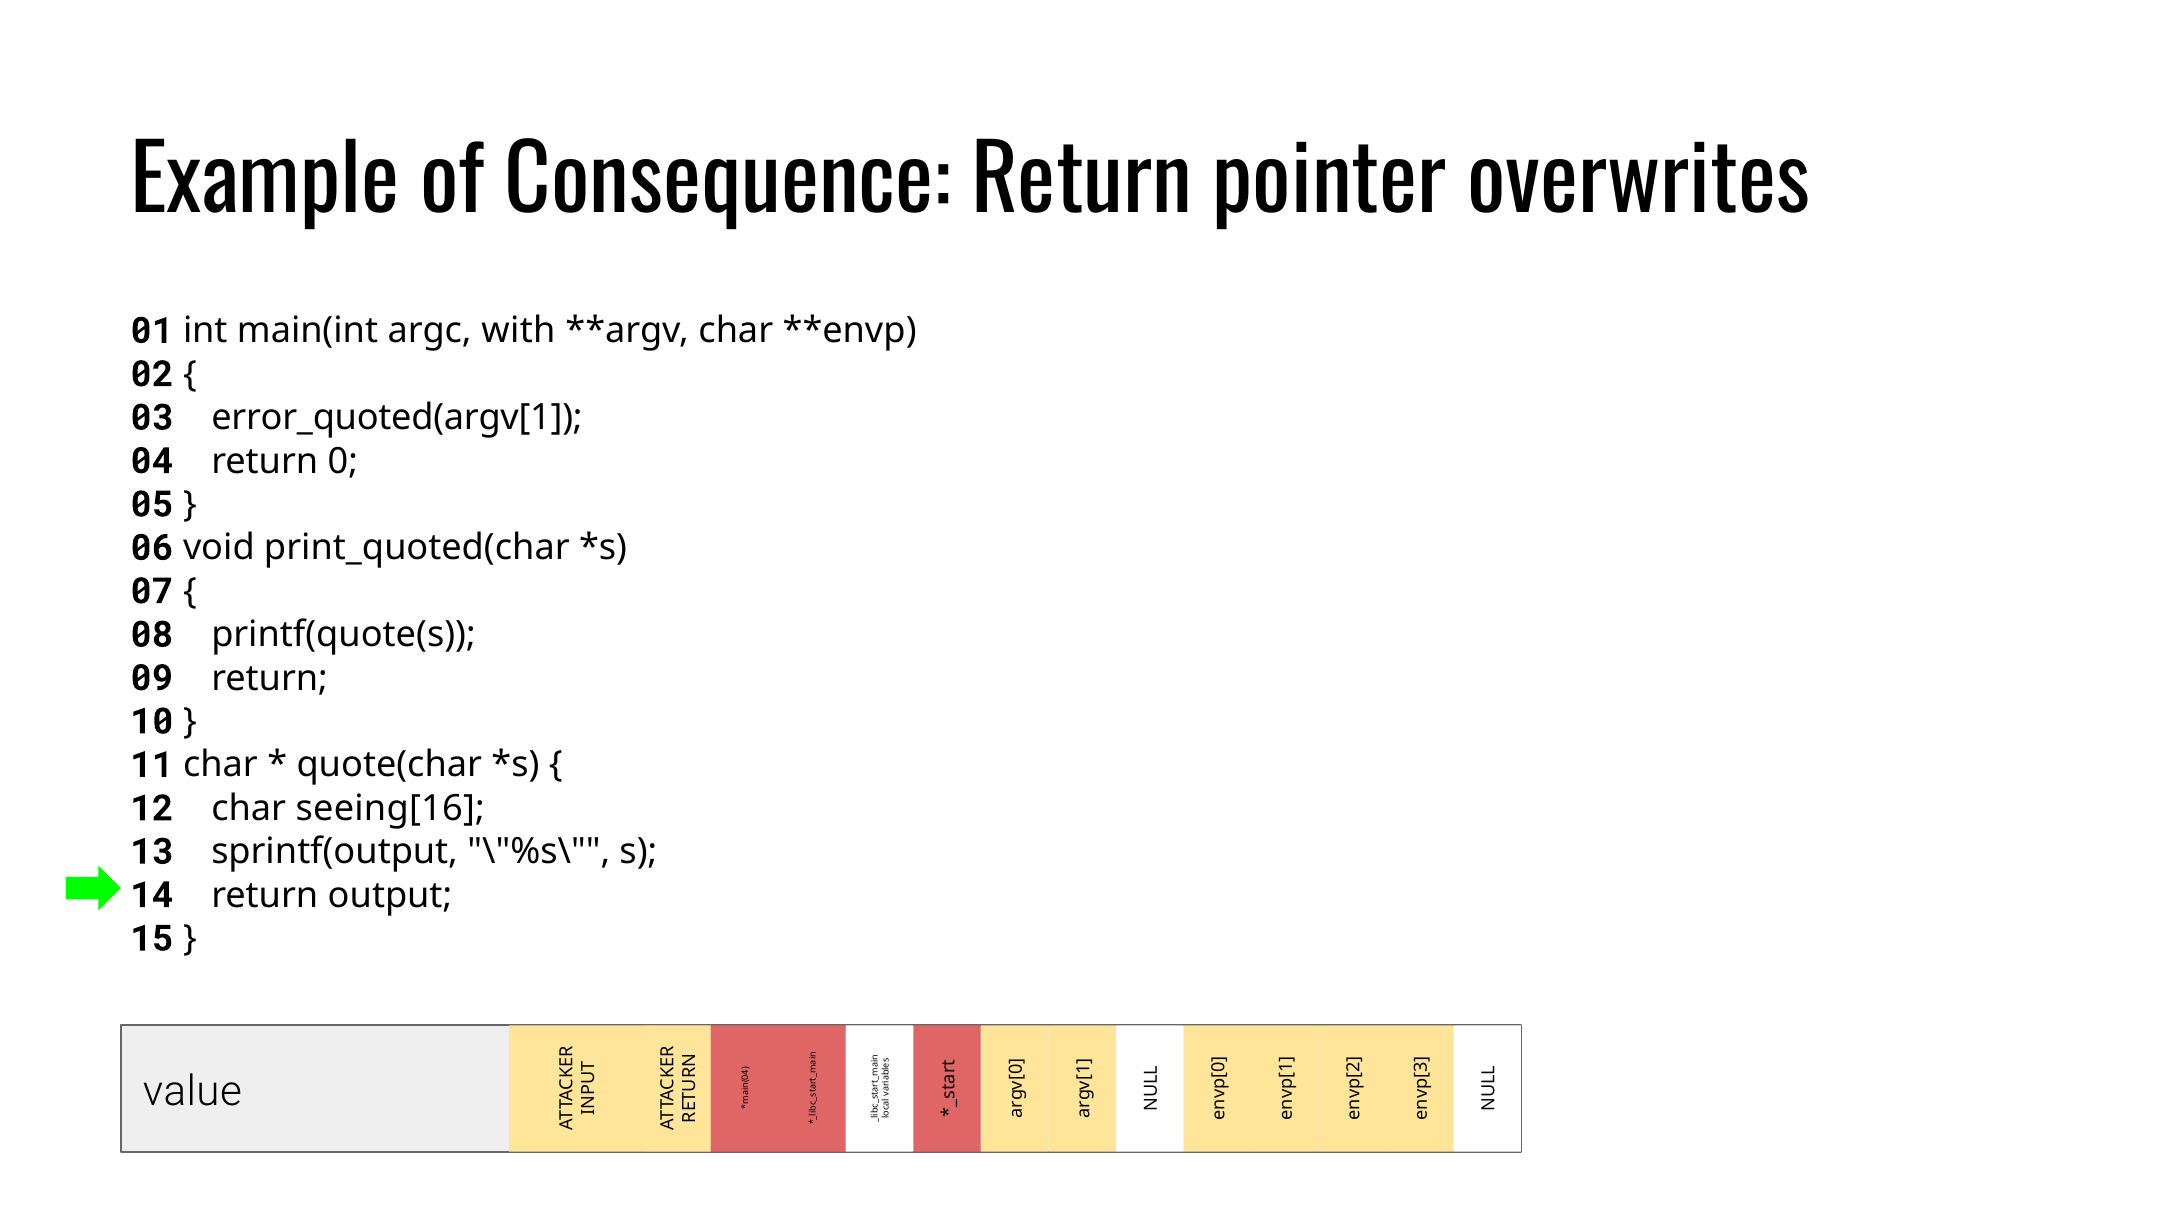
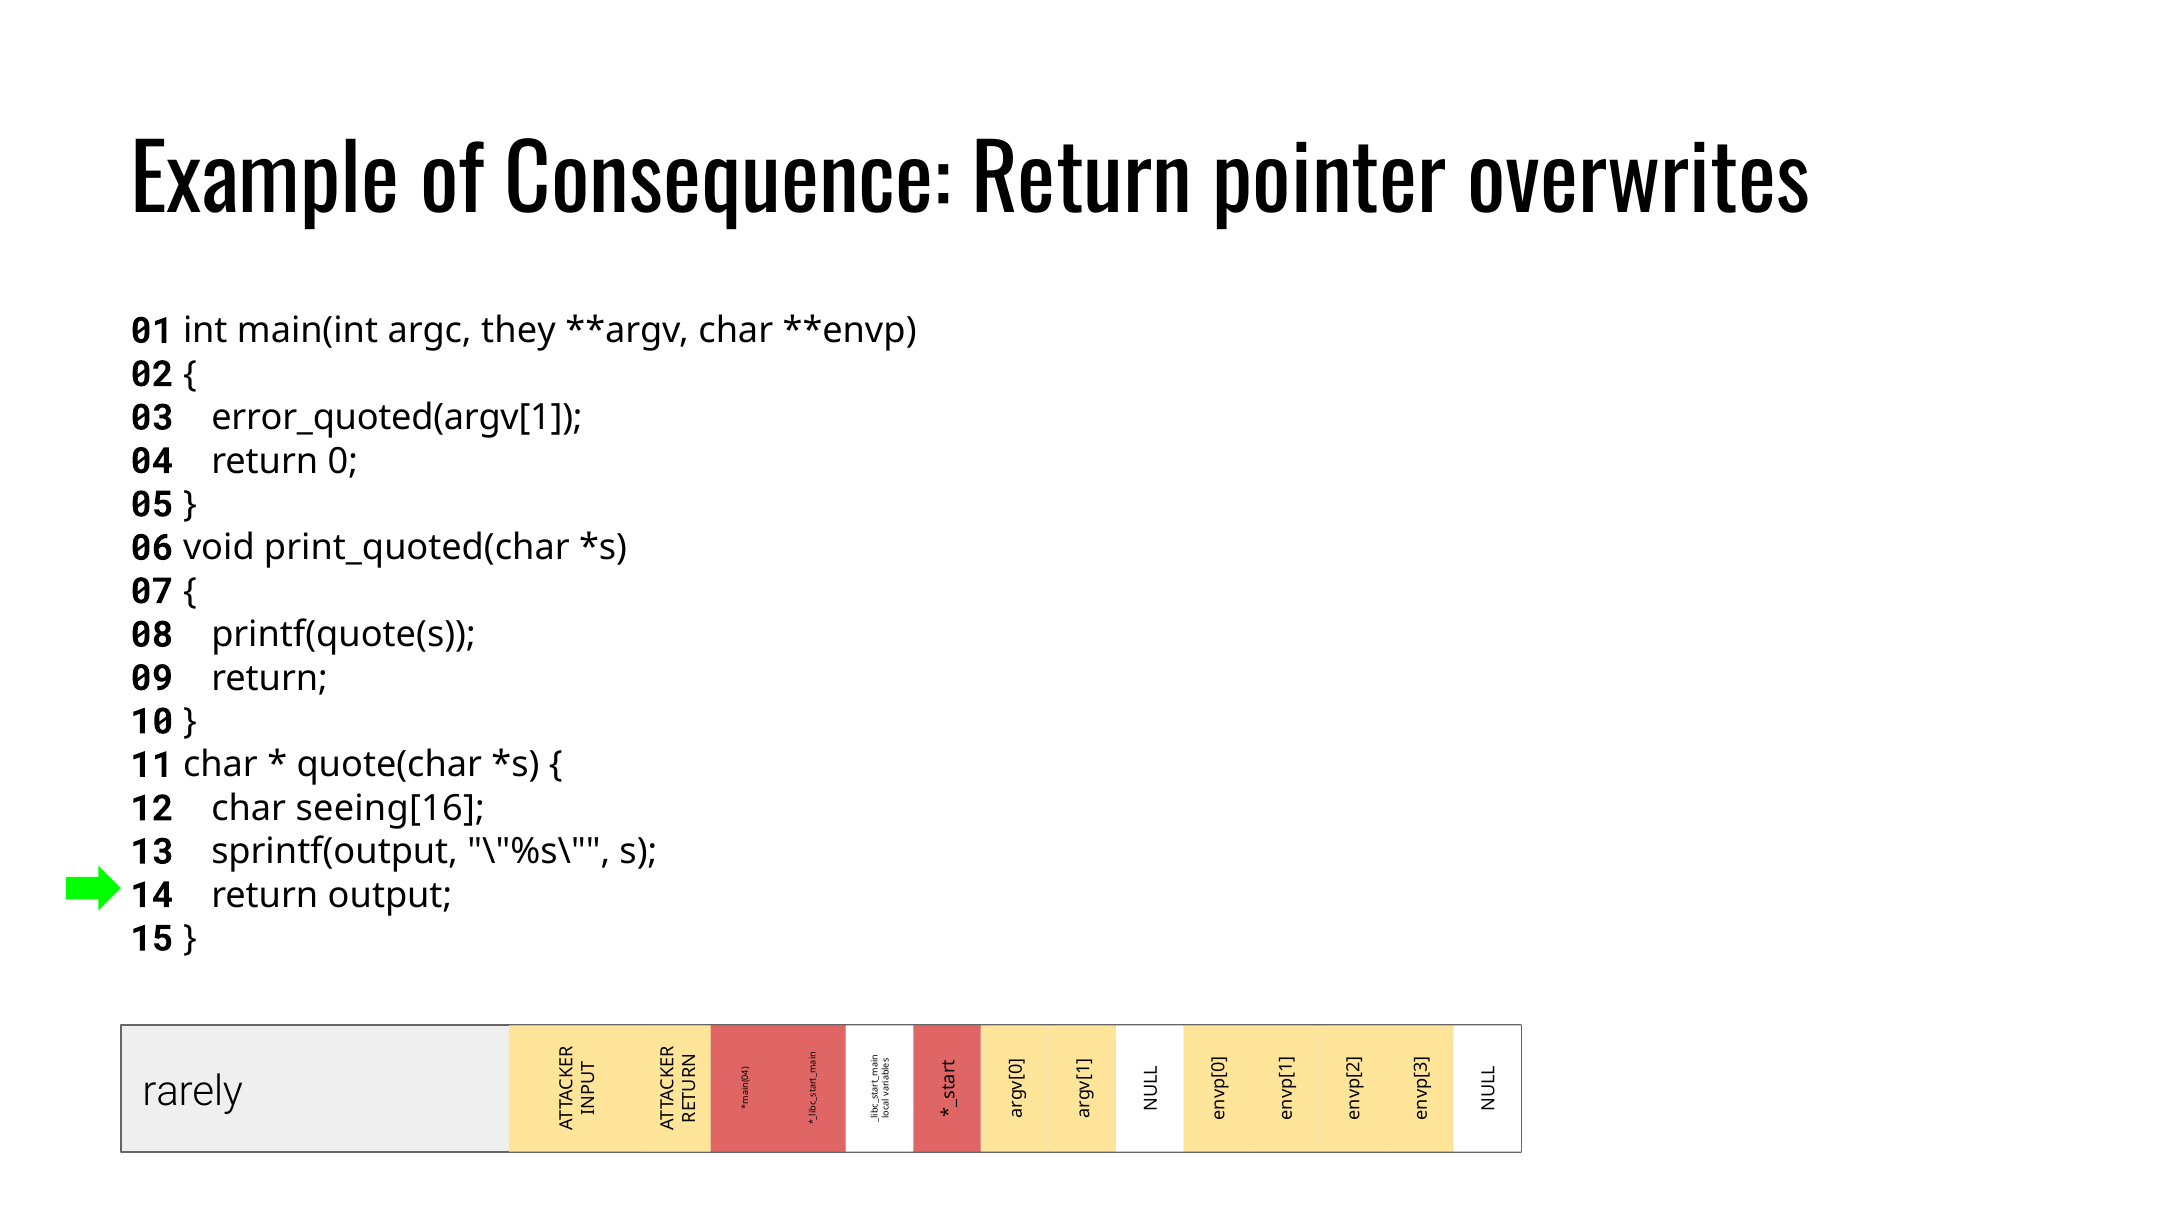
with: with -> they
value: value -> rarely
